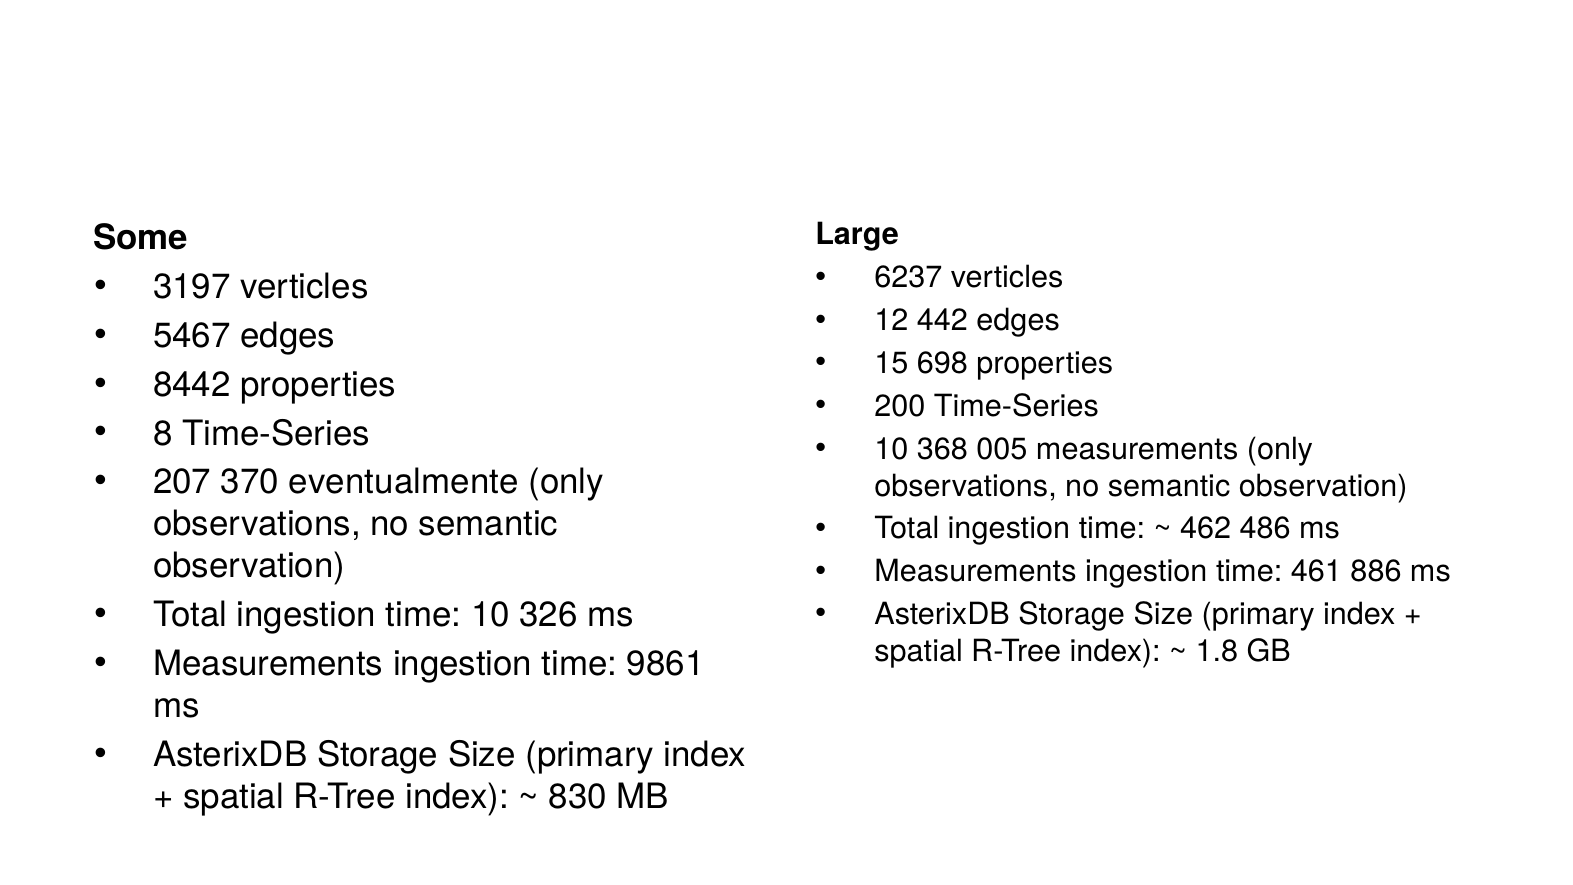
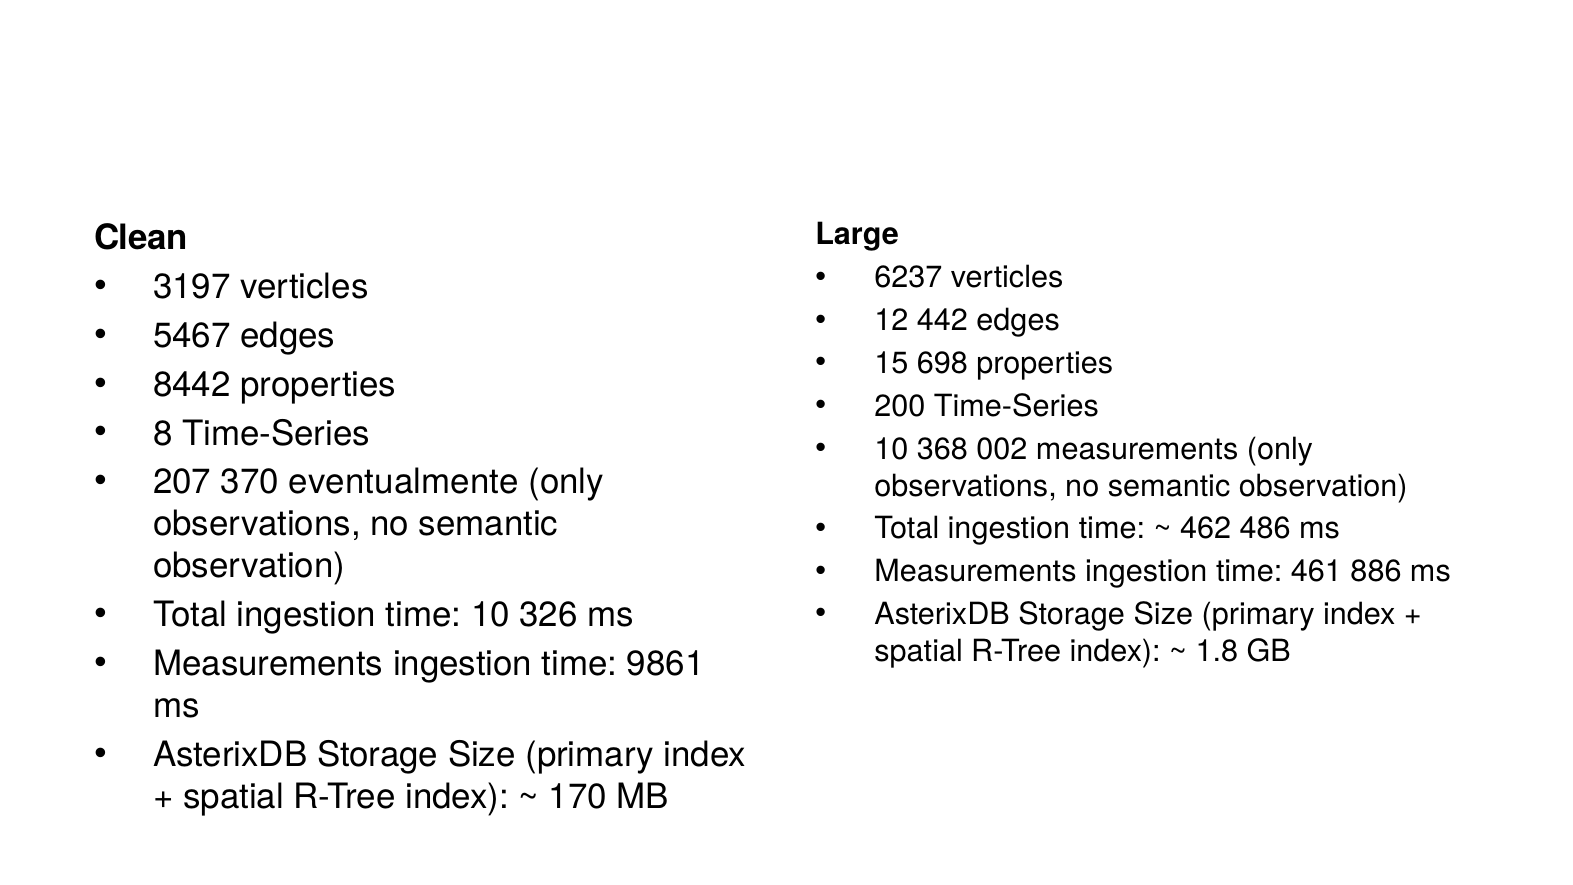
Some: Some -> Clean
005: 005 -> 002
830: 830 -> 170
